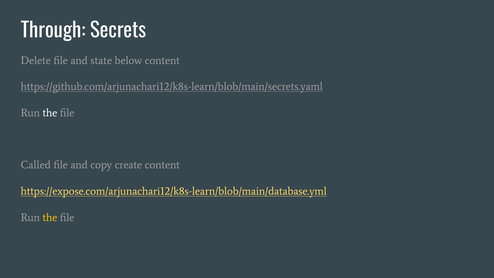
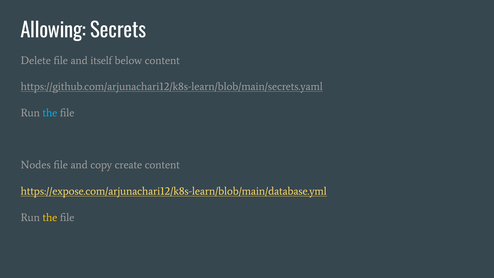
Through: Through -> Allowing
state: state -> itself
the at (50, 113) colour: white -> light blue
Called: Called -> Nodes
